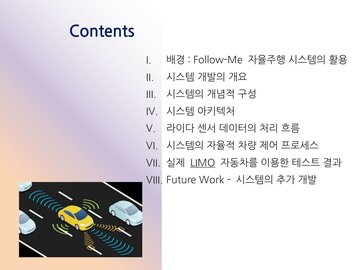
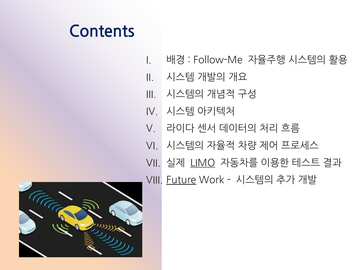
Future underline: none -> present
